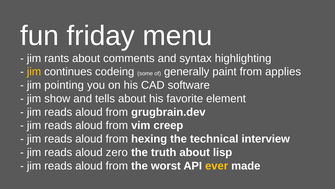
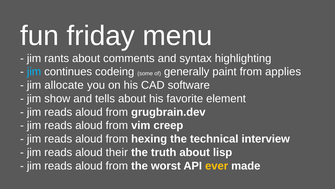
jim at (34, 72) colour: yellow -> light blue
pointing: pointing -> allocate
zero: zero -> their
